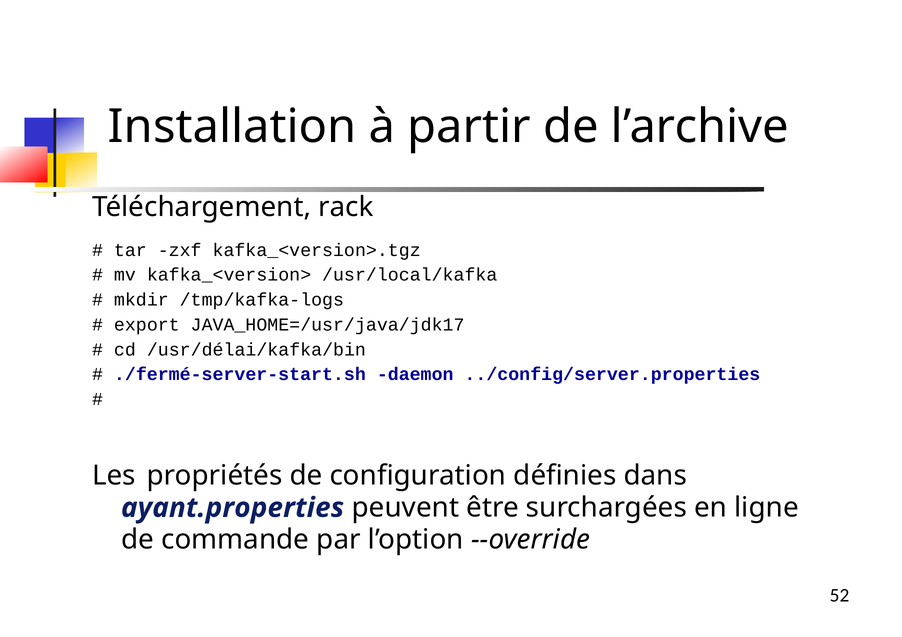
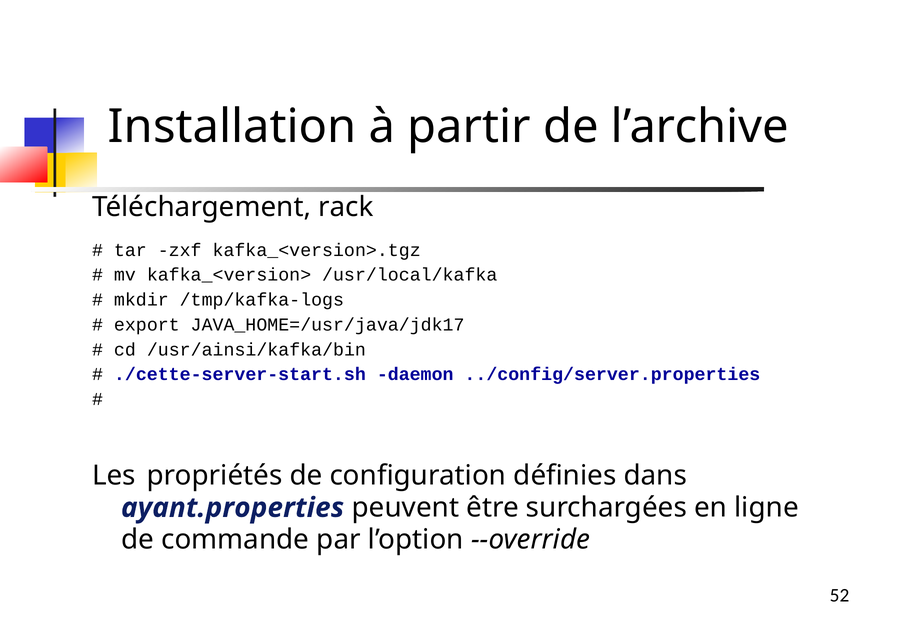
/usr/délai/kafka/bin: /usr/délai/kafka/bin -> /usr/ainsi/kafka/bin
./fermé-server-start.sh: ./fermé-server-start.sh -> ./cette-server-start.sh
